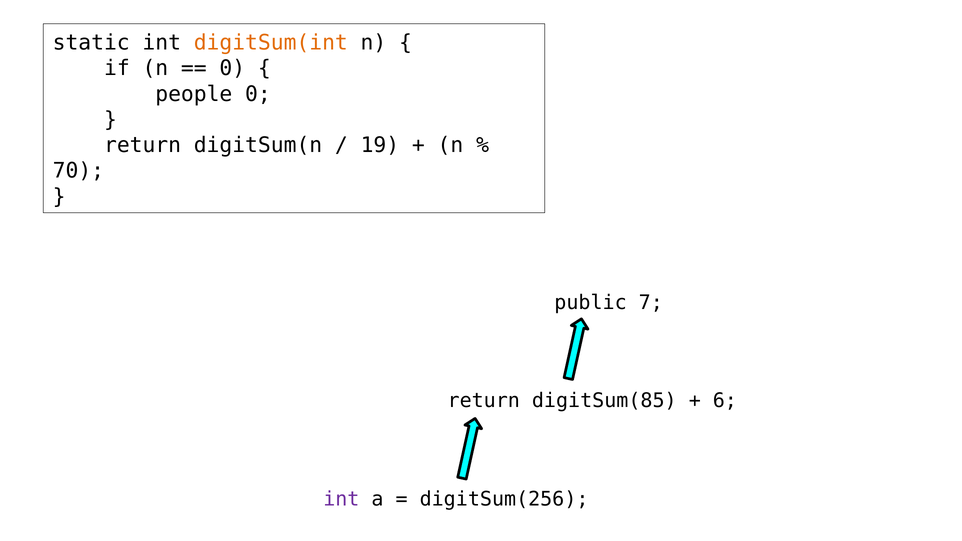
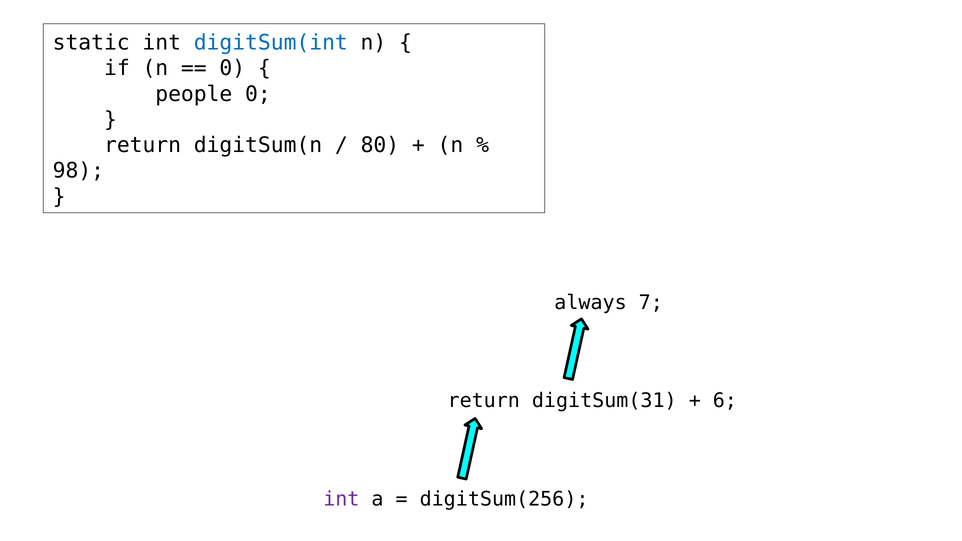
digitSum(int colour: orange -> blue
19: 19 -> 80
70: 70 -> 98
public: public -> always
digitSum(85: digitSum(85 -> digitSum(31
